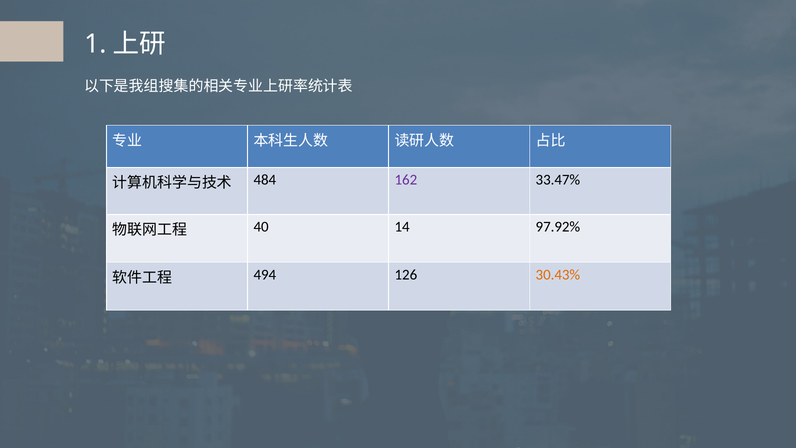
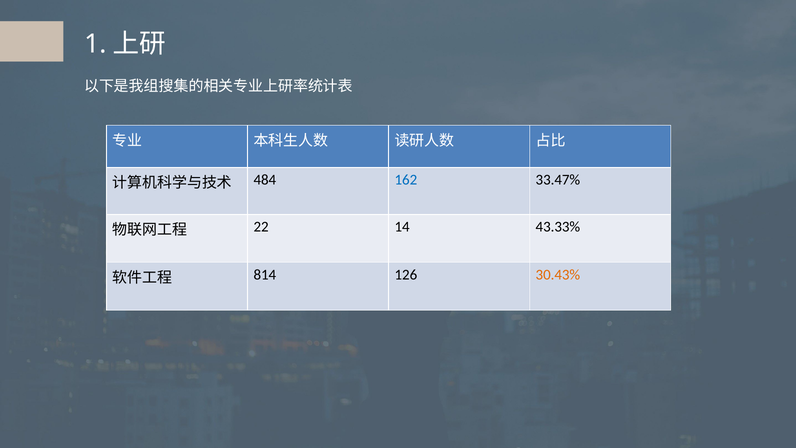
162 colour: purple -> blue
40: 40 -> 22
97.92%: 97.92% -> 43.33%
494: 494 -> 814
